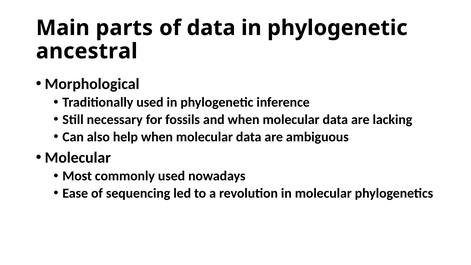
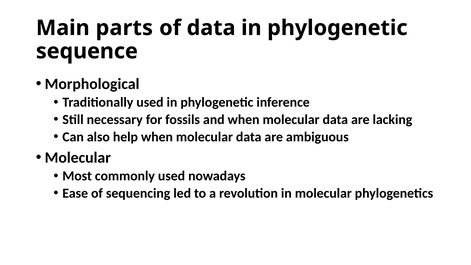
ancestral: ancestral -> sequence
